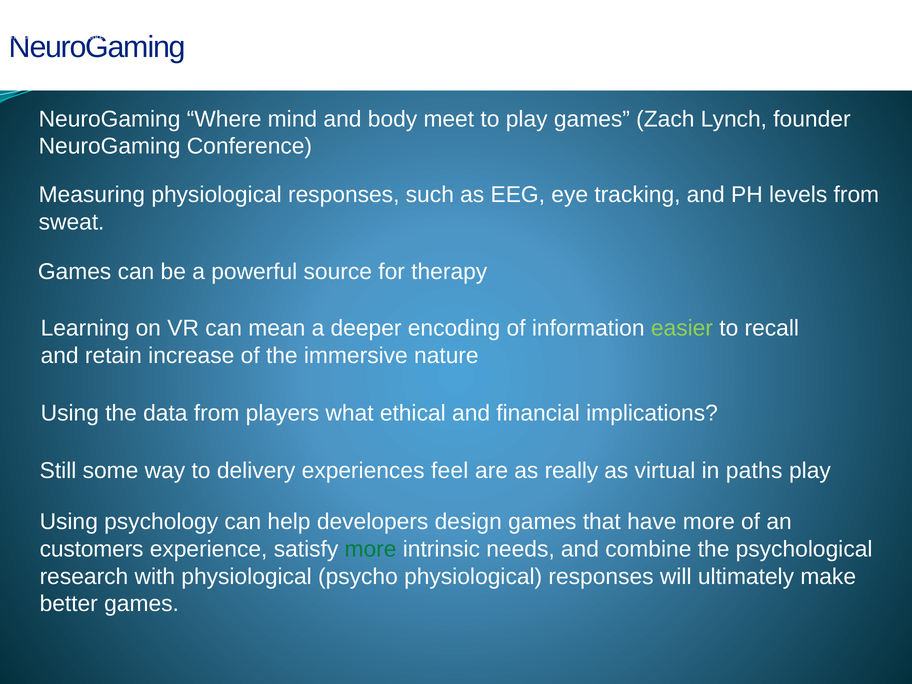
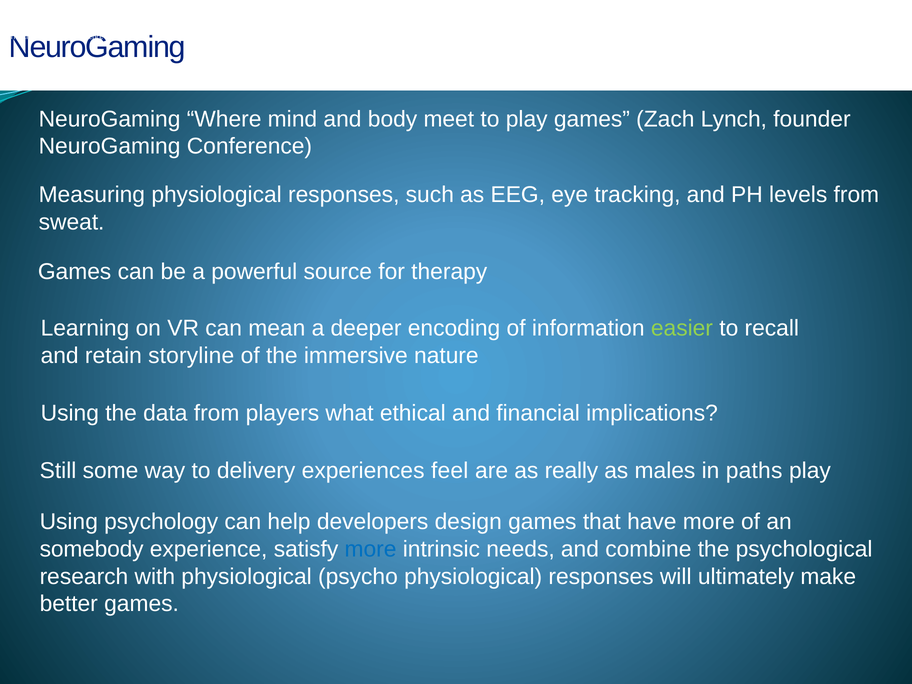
increase: increase -> storyline
virtual: virtual -> males
customers: customers -> somebody
more at (371, 549) colour: green -> blue
